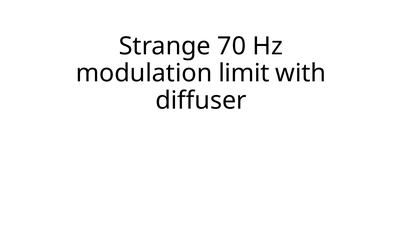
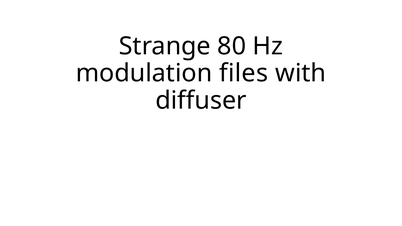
70: 70 -> 80
limit: limit -> files
